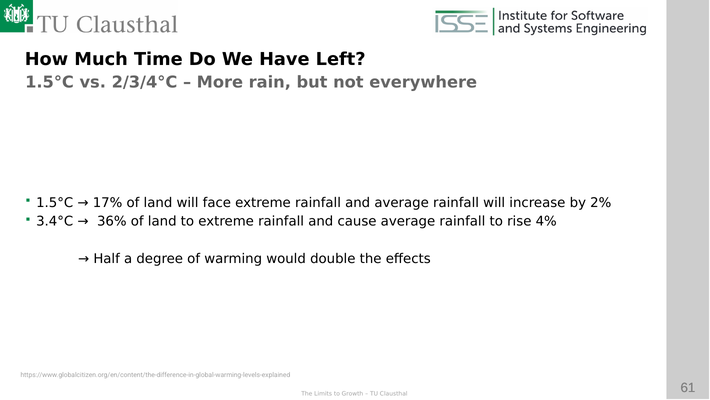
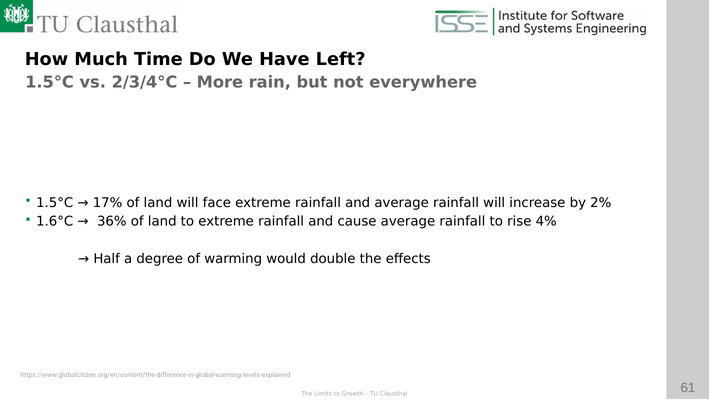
3.4°C: 3.4°C -> 1.6°C
